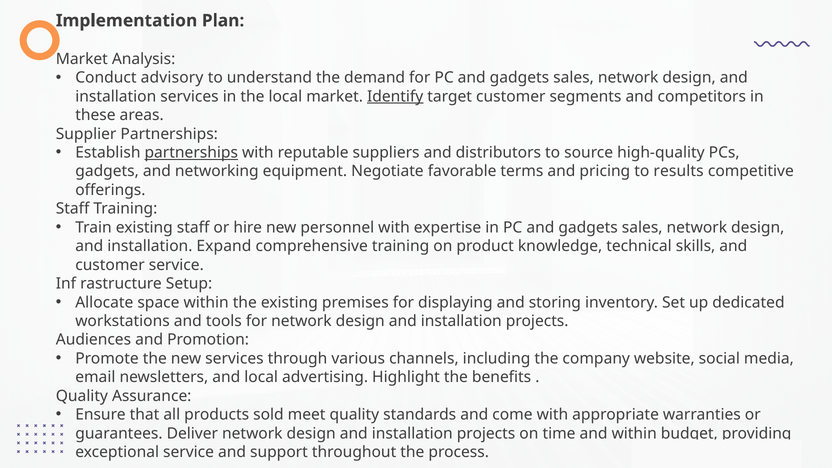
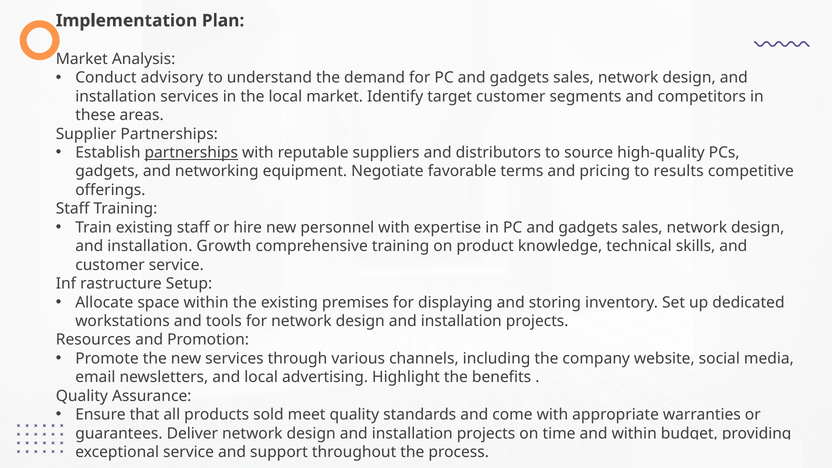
Identify underline: present -> none
Expand: Expand -> Growth
Audiences: Audiences -> Resources
